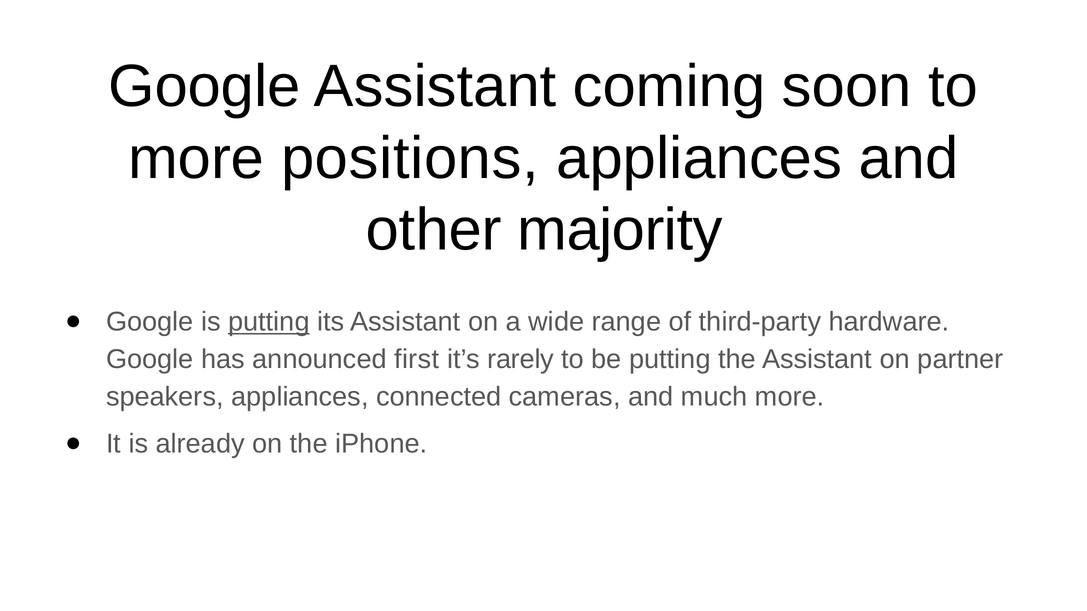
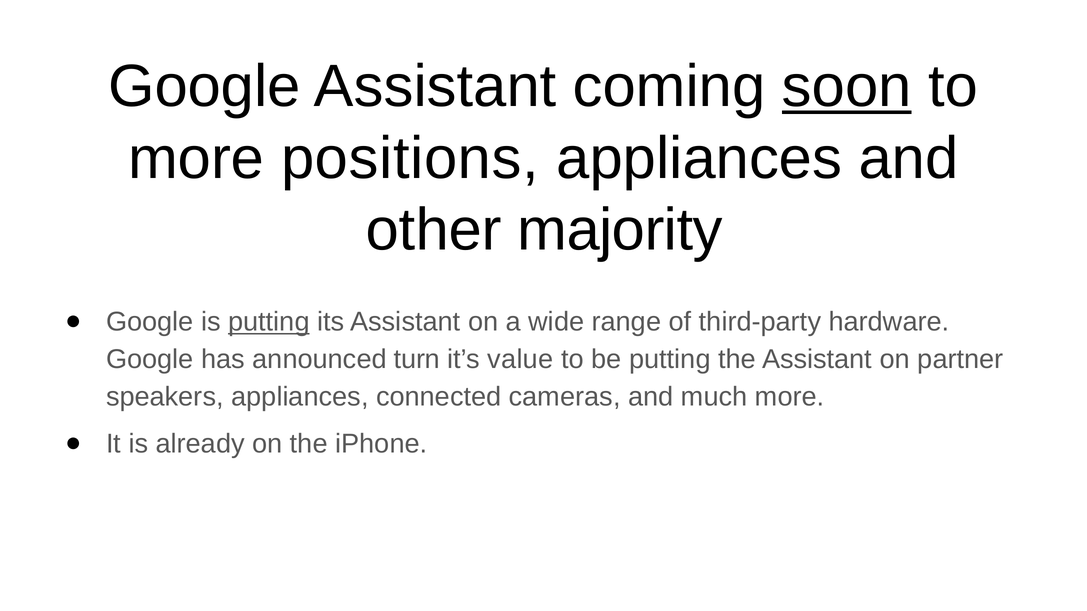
soon underline: none -> present
first: first -> turn
rarely: rarely -> value
